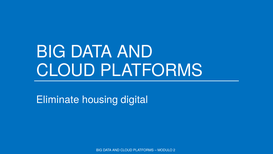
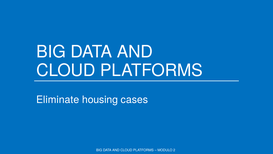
digital: digital -> cases
